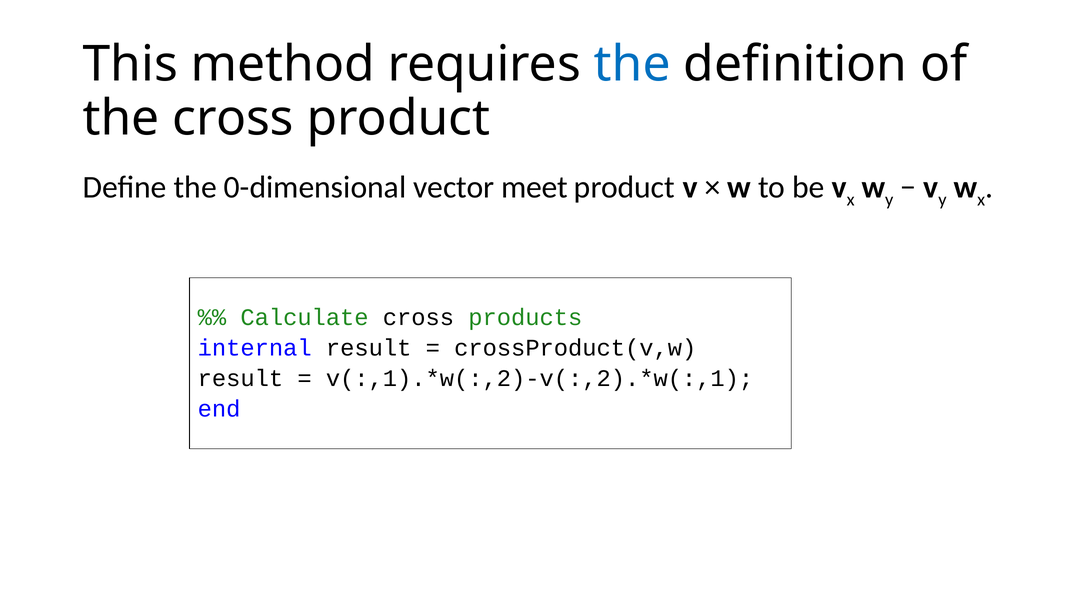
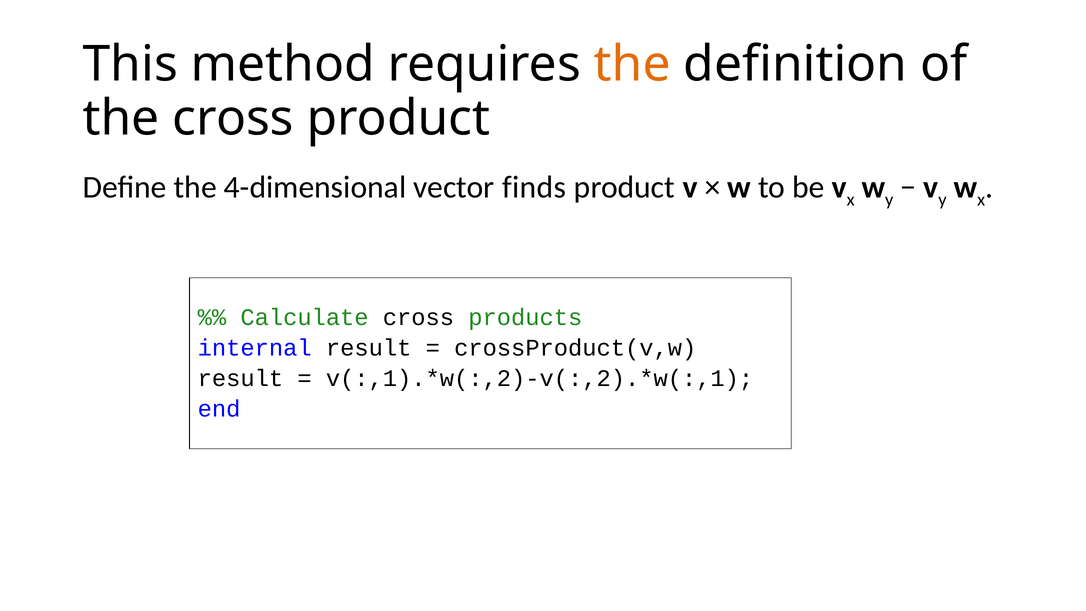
the at (632, 64) colour: blue -> orange
0-dimensional: 0-dimensional -> 4-dimensional
meet: meet -> finds
